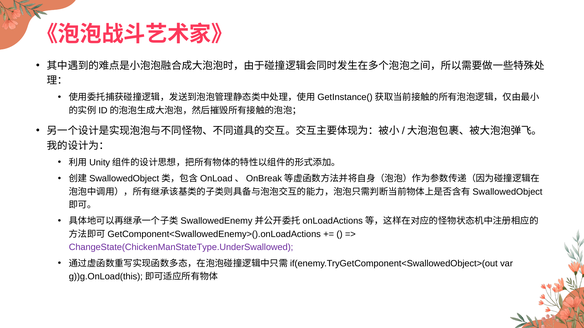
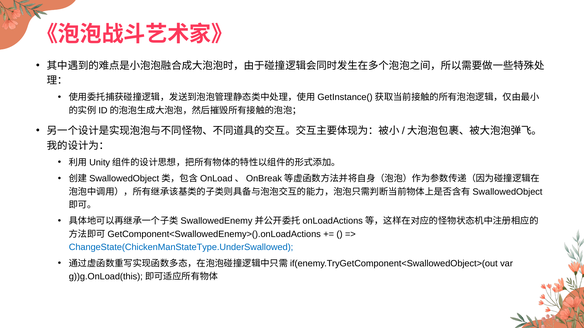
ChangeState(ChickenManStateType.UnderSwallowed colour: purple -> blue
